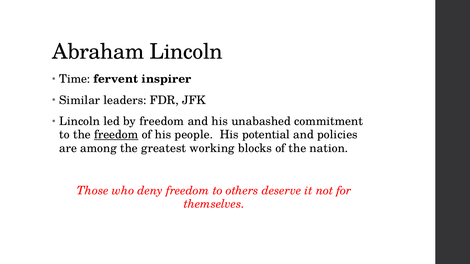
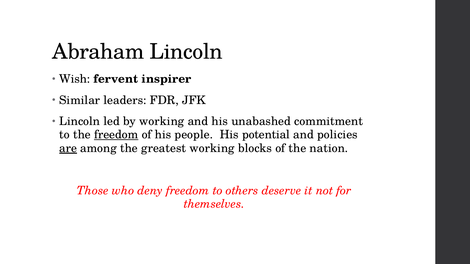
Time: Time -> Wish
by freedom: freedom -> working
are underline: none -> present
